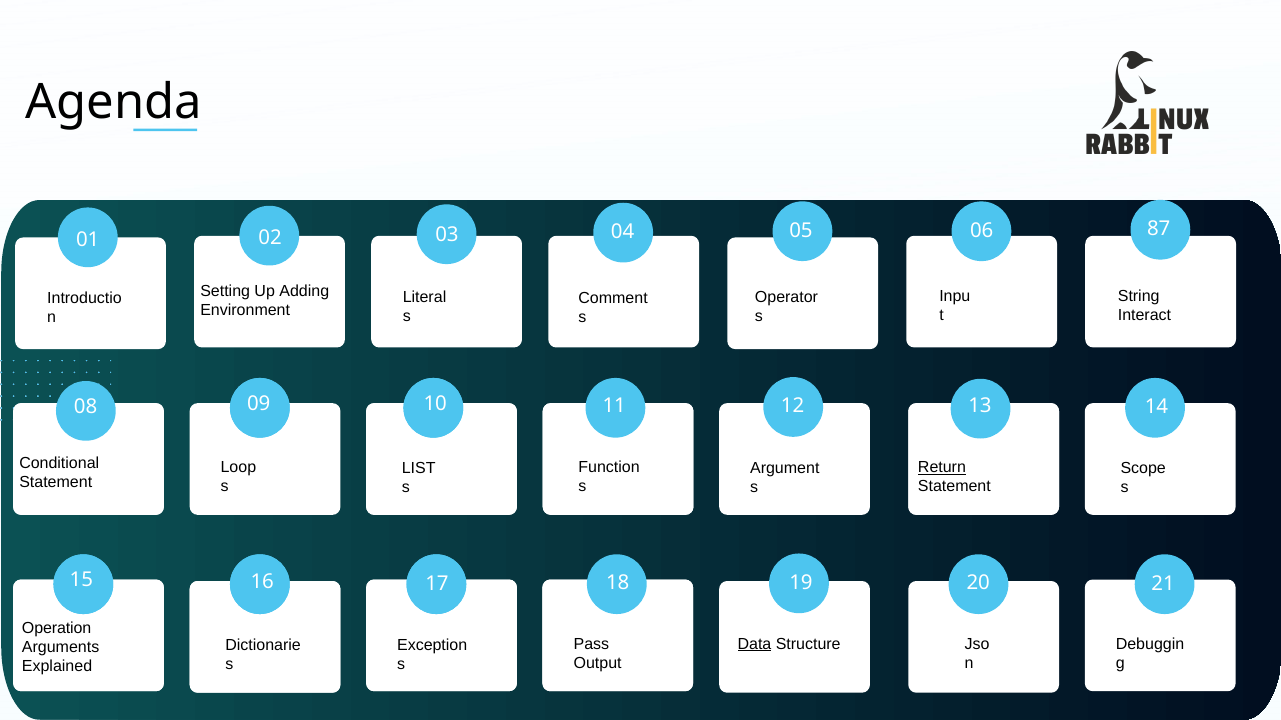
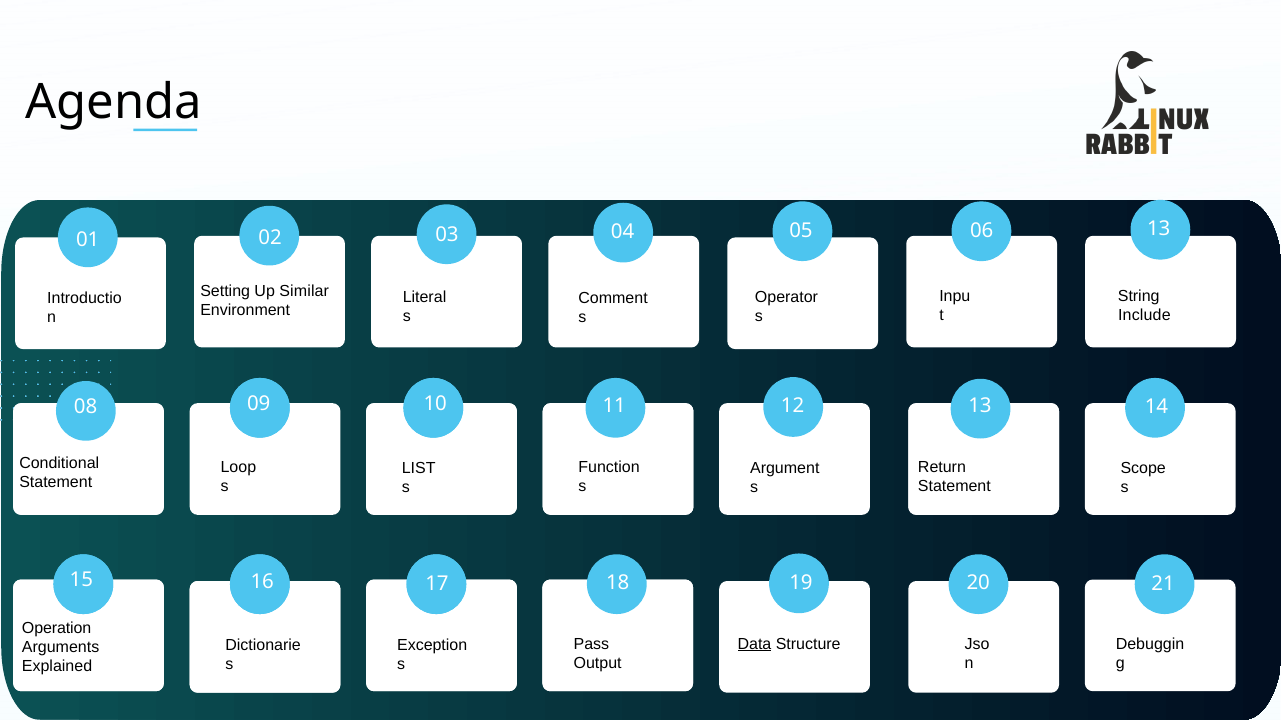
06 87: 87 -> 13
Adding: Adding -> Similar
Interact: Interact -> Include
Return underline: present -> none
